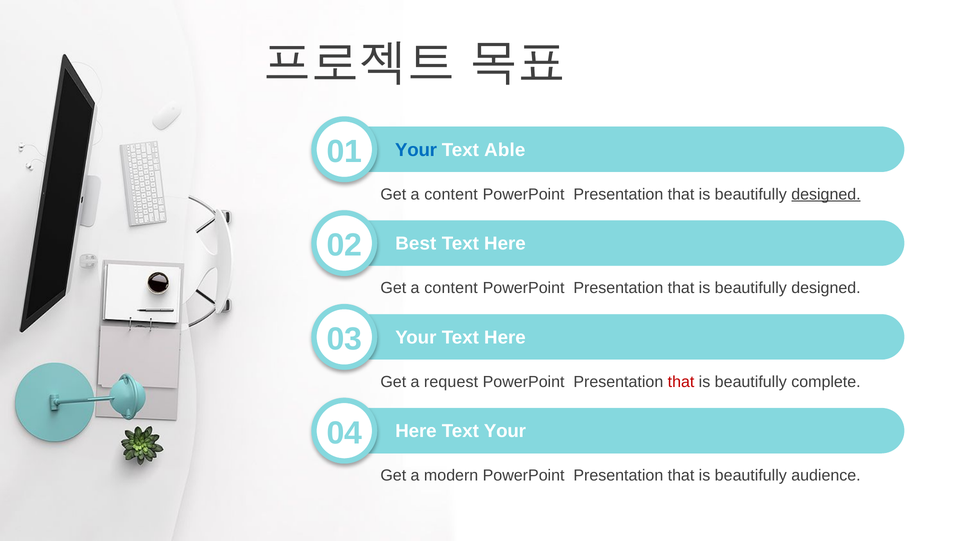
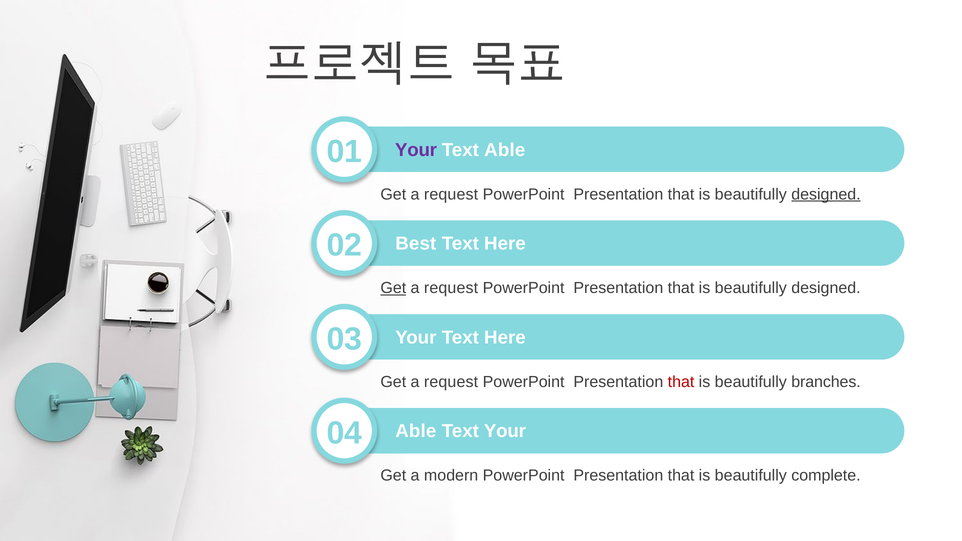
Your at (416, 150) colour: blue -> purple
content at (451, 194): content -> request
Get at (393, 288) underline: none -> present
content at (451, 288): content -> request
complete: complete -> branches
04 Here: Here -> Able
audience: audience -> complete
